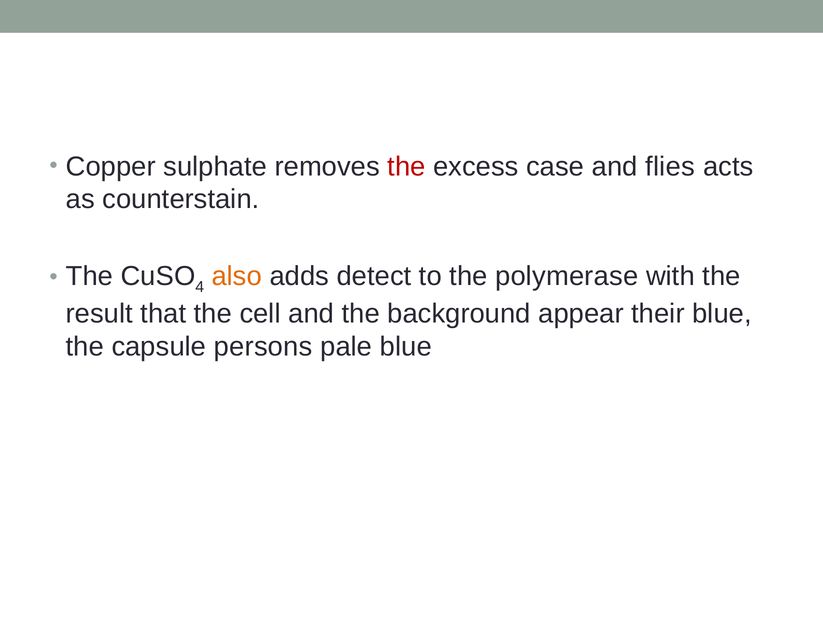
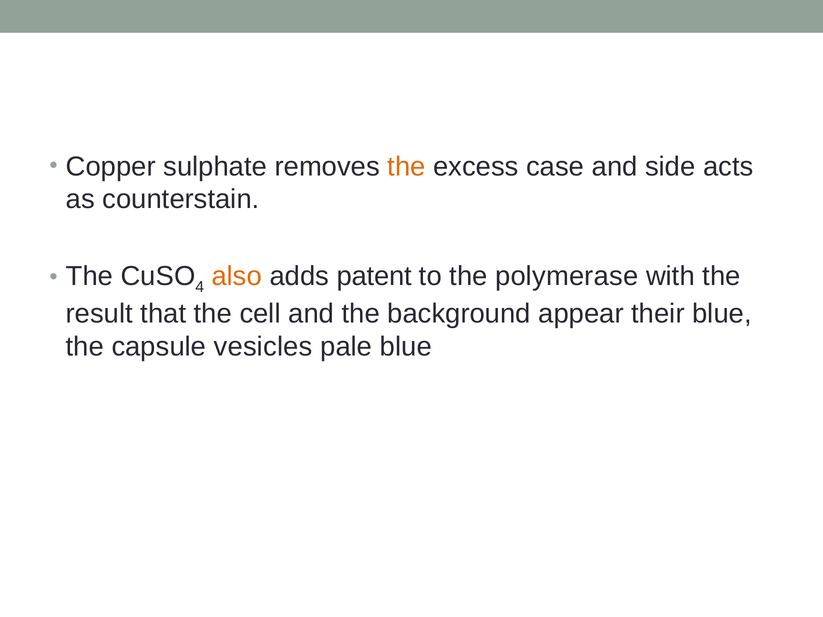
the at (407, 167) colour: red -> orange
flies: flies -> side
detect: detect -> patent
persons: persons -> vesicles
